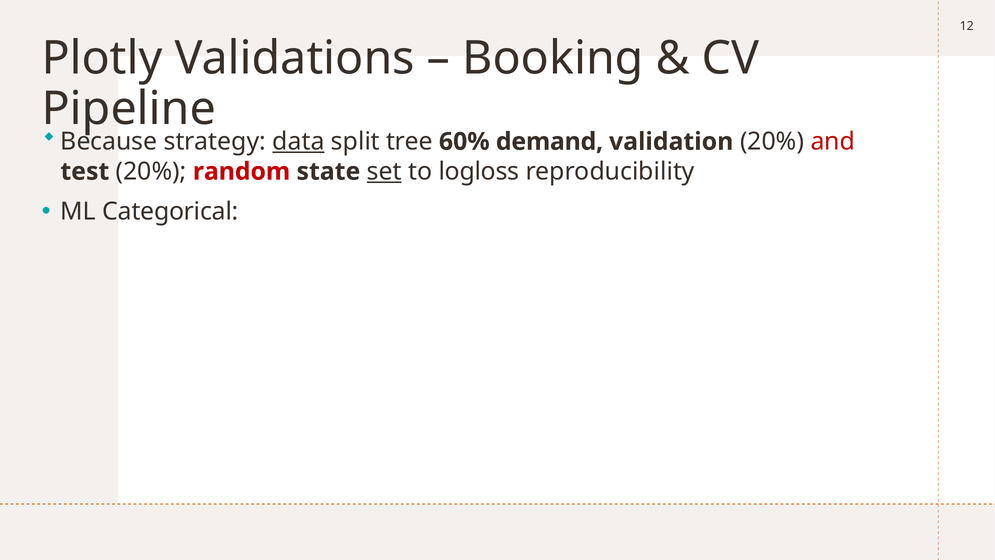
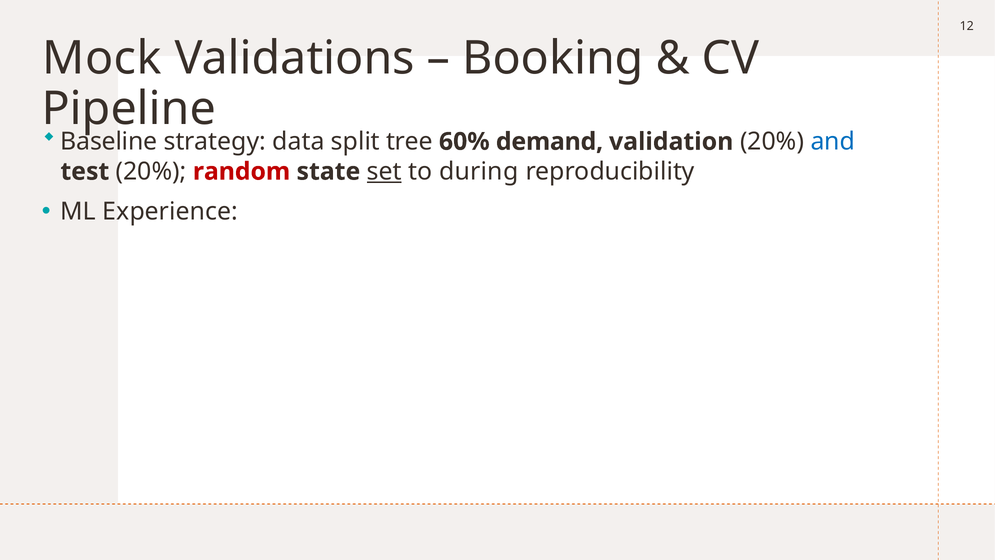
Plotly: Plotly -> Mock
Because: Because -> Baseline
data underline: present -> none
and colour: red -> blue
logloss: logloss -> during
Categorical: Categorical -> Experience
